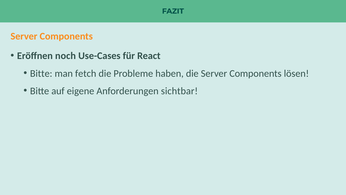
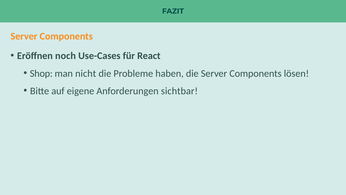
Bitte at (41, 73): Bitte -> Shop
fetch: fetch -> nicht
